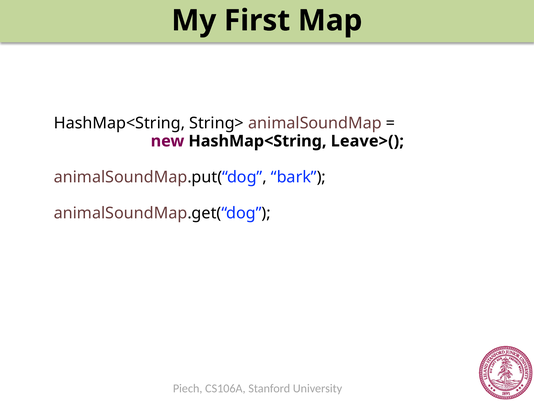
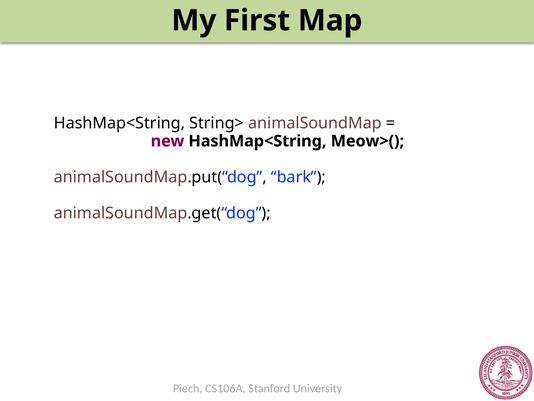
Leave>(: Leave>( -> Meow>(
